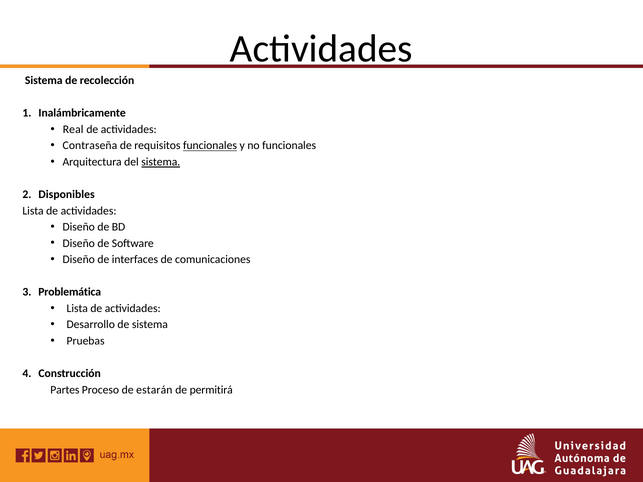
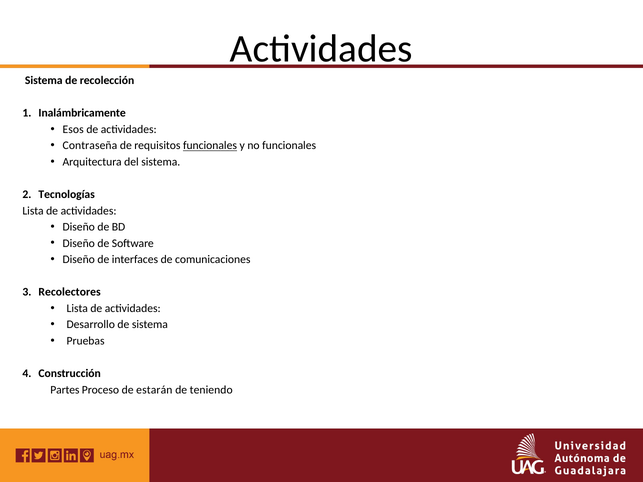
Real: Real -> Esos
sistema at (161, 162) underline: present -> none
Disponibles: Disponibles -> Tecnologías
Problemática: Problemática -> Recolectores
permitirá: permitirá -> teniendo
